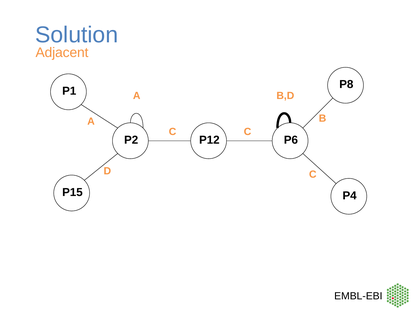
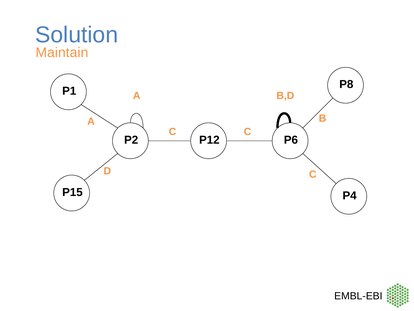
Adjacent: Adjacent -> Maintain
